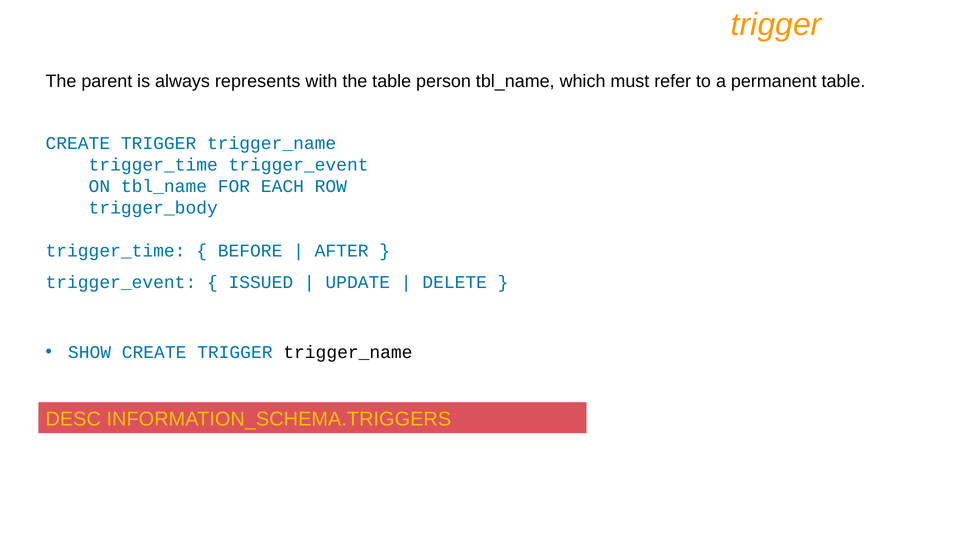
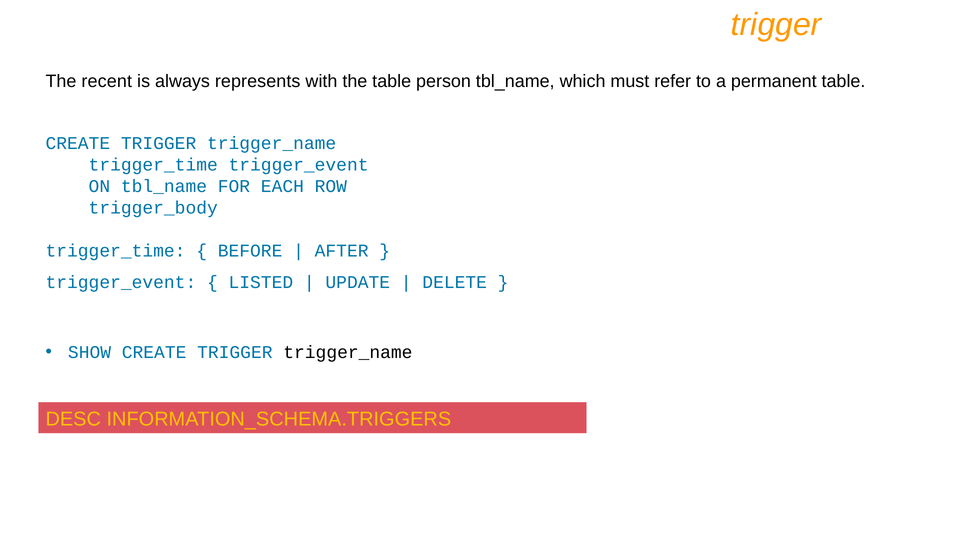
parent: parent -> recent
ISSUED: ISSUED -> LISTED
